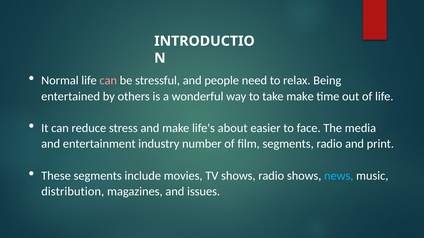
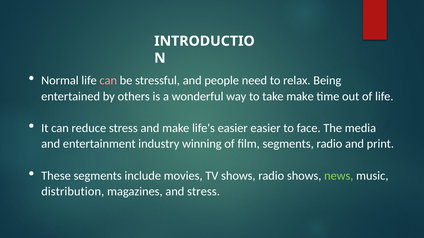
life's about: about -> easier
number: number -> winning
news colour: light blue -> light green
and issues: issues -> stress
